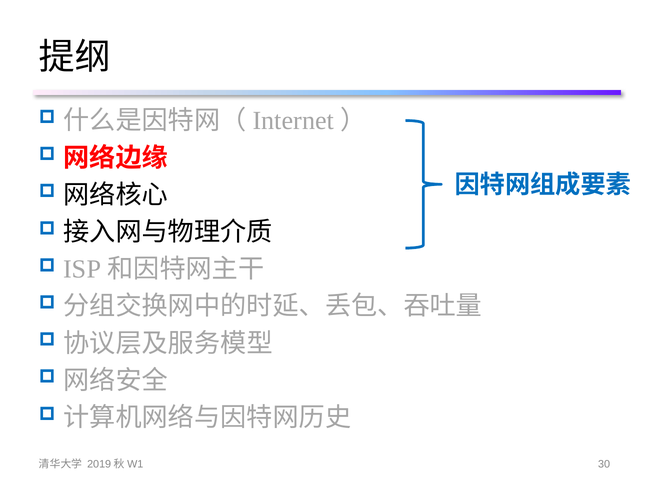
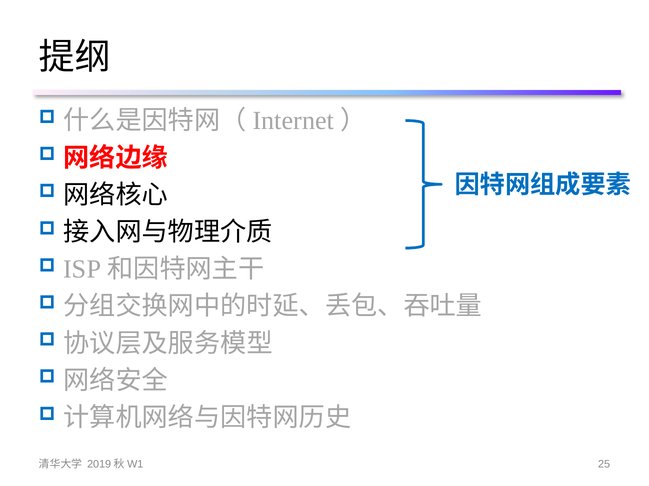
30: 30 -> 25
